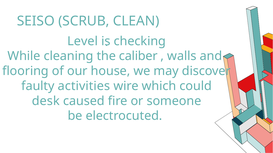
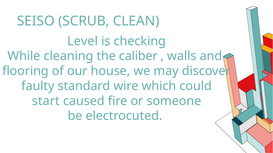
activities: activities -> standard
desk: desk -> start
